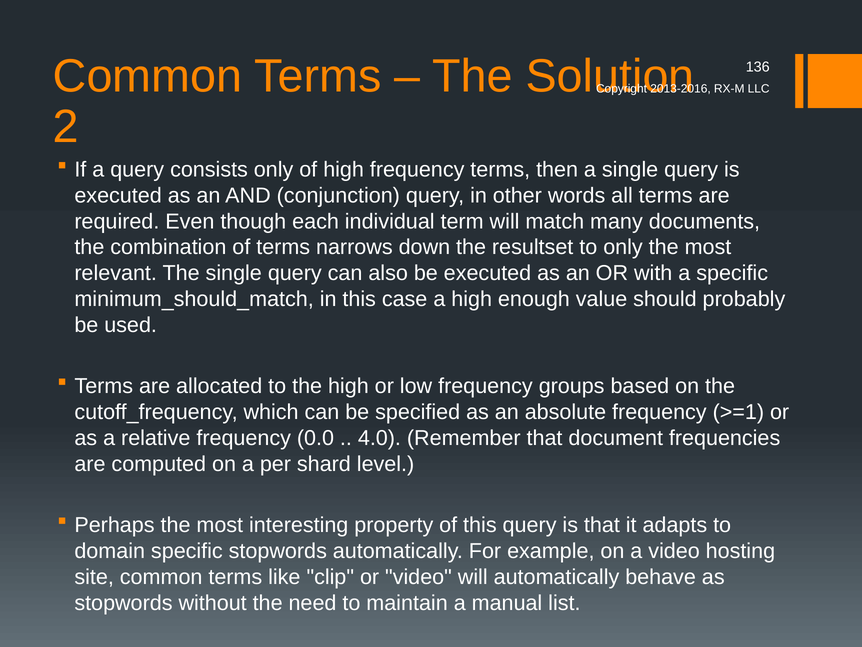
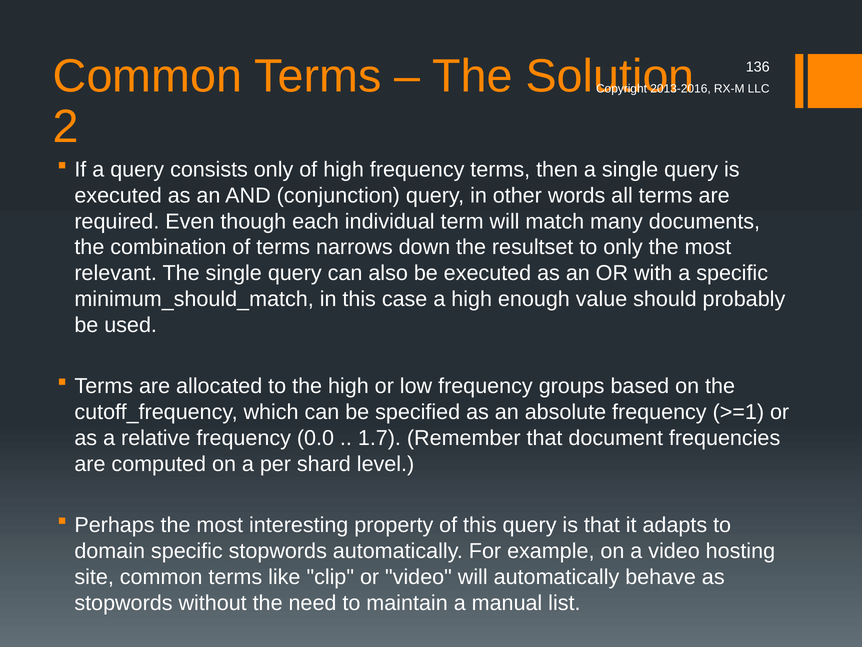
4.0: 4.0 -> 1.7
